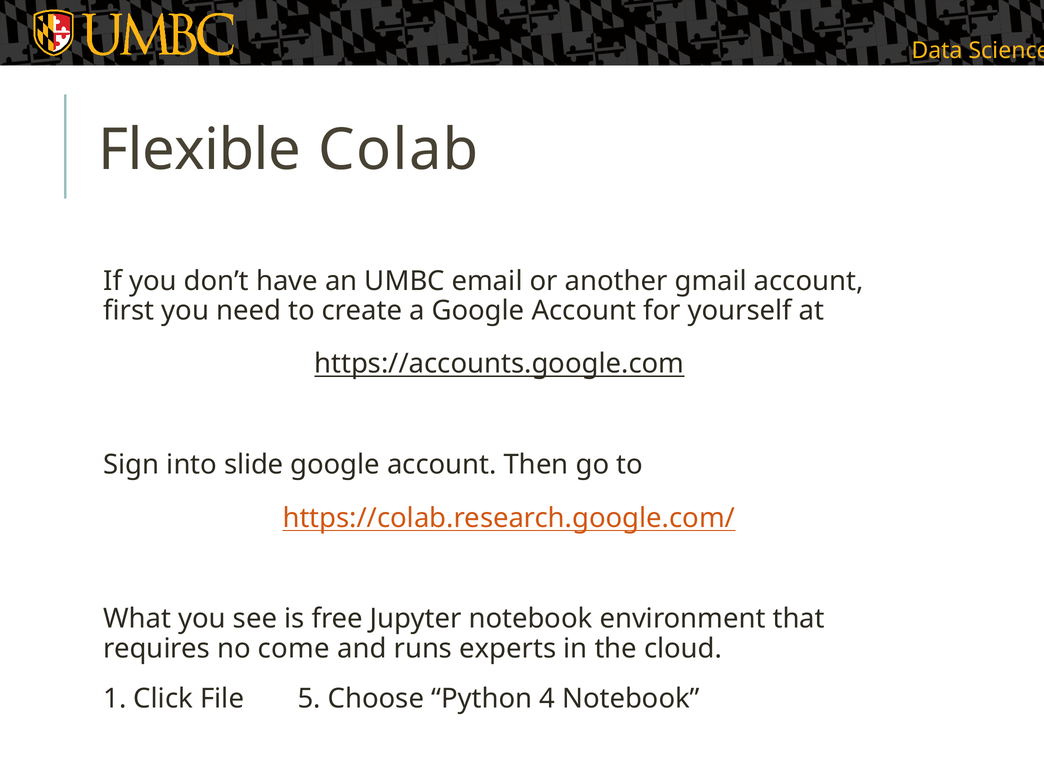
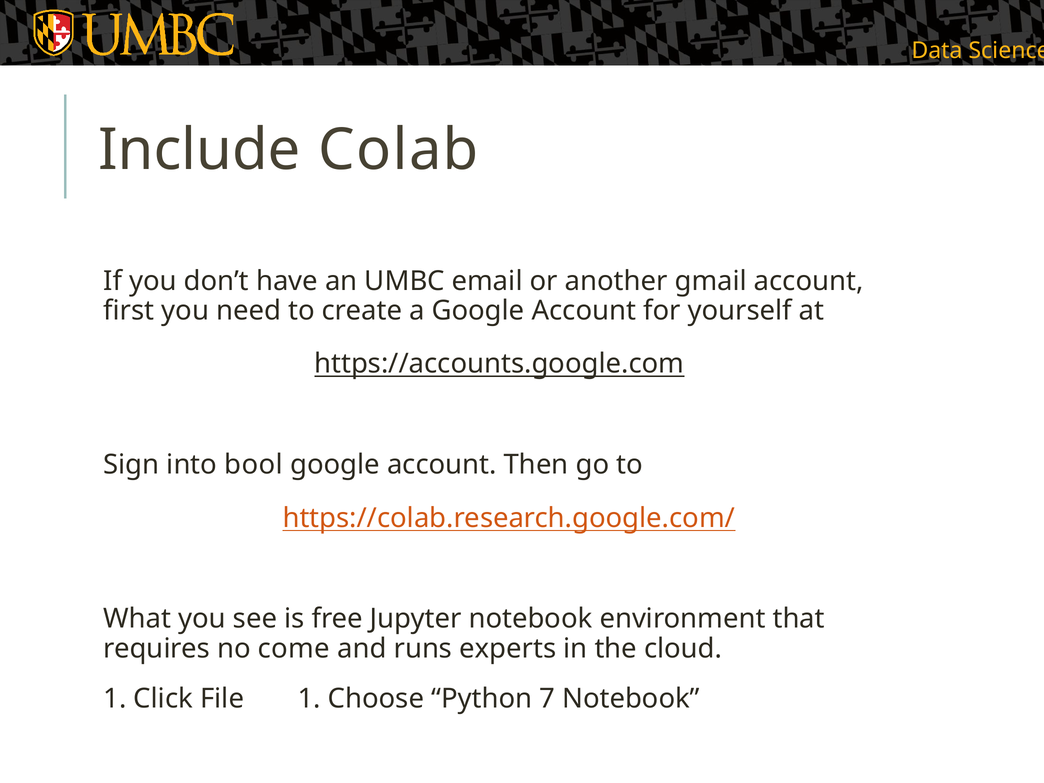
Flexible: Flexible -> Include
slide: slide -> bool
File 5: 5 -> 1
4: 4 -> 7
